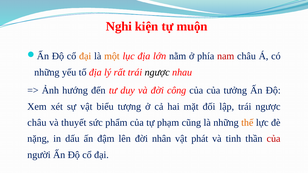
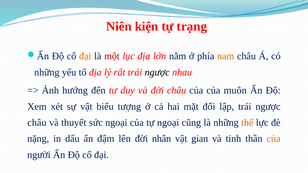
Nghi: Nghi -> Niên
muộn: muộn -> trạng
một colour: orange -> red
nam colour: red -> orange
đời công: công -> châu
tưởng: tưởng -> muôn
sức phẩm: phẩm -> ngoại
tự phạm: phạm -> ngoại
phát: phát -> gian
của at (274, 139) colour: red -> orange
